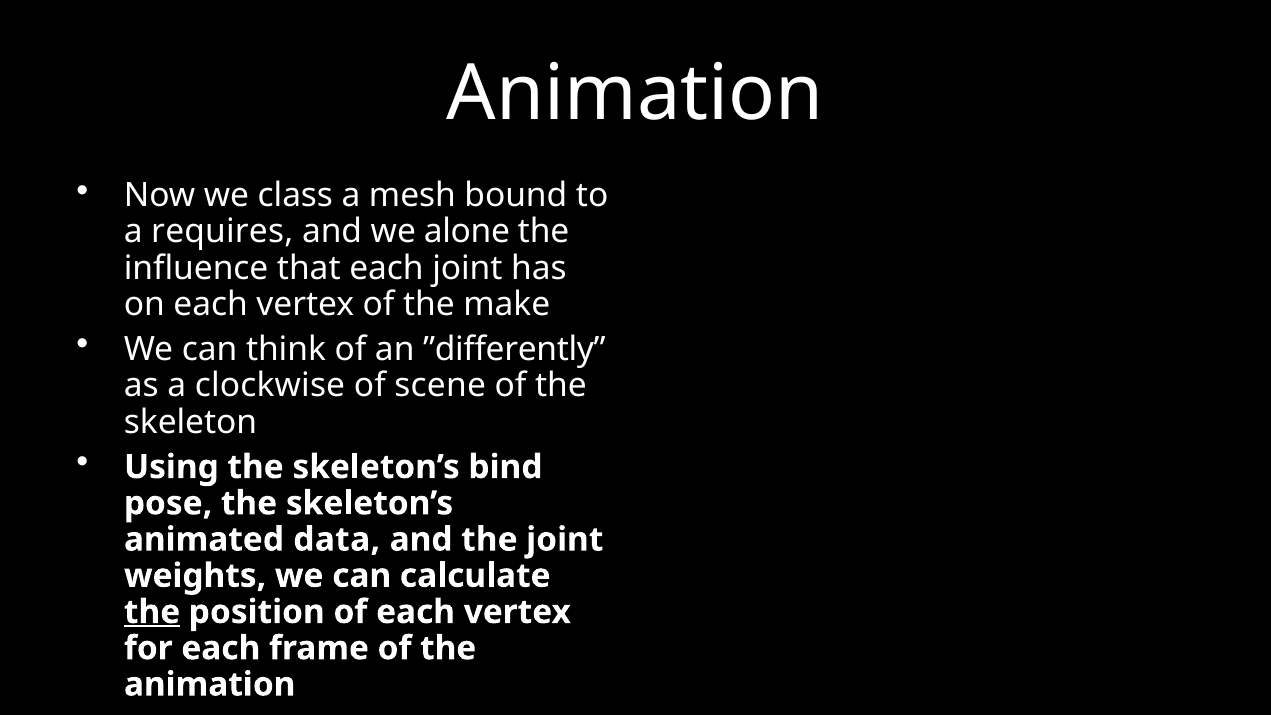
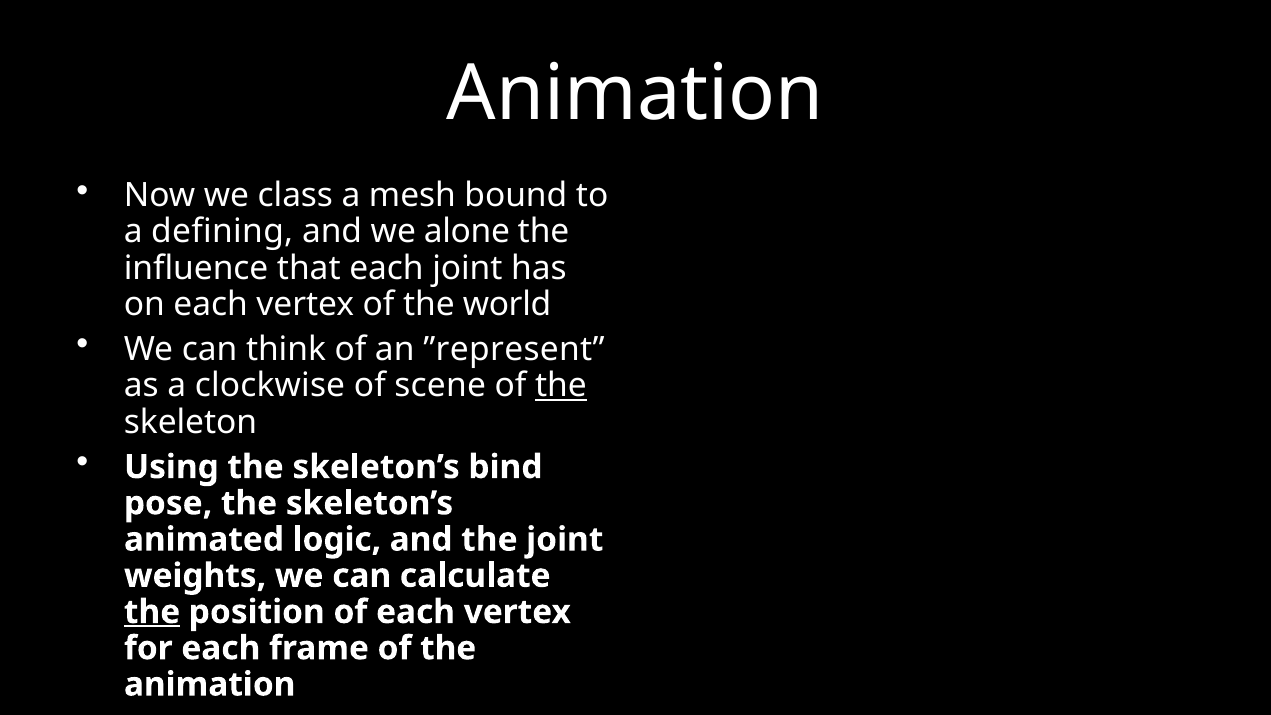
requires: requires -> defining
make: make -> world
”differently: ”differently -> ”represent
the at (561, 386) underline: none -> present
data: data -> logic
